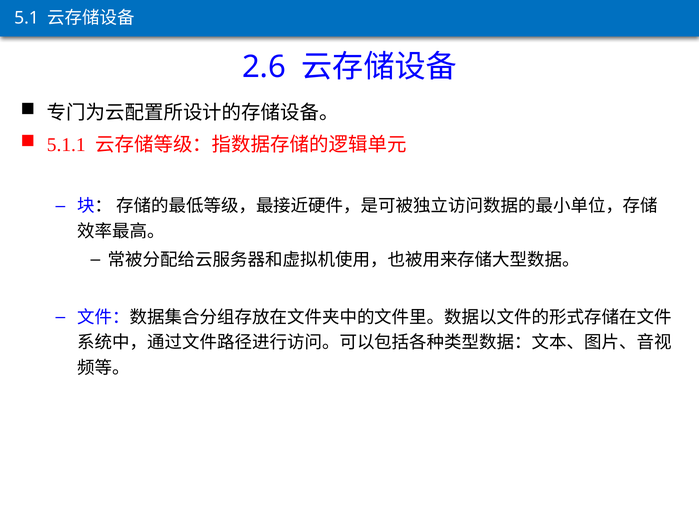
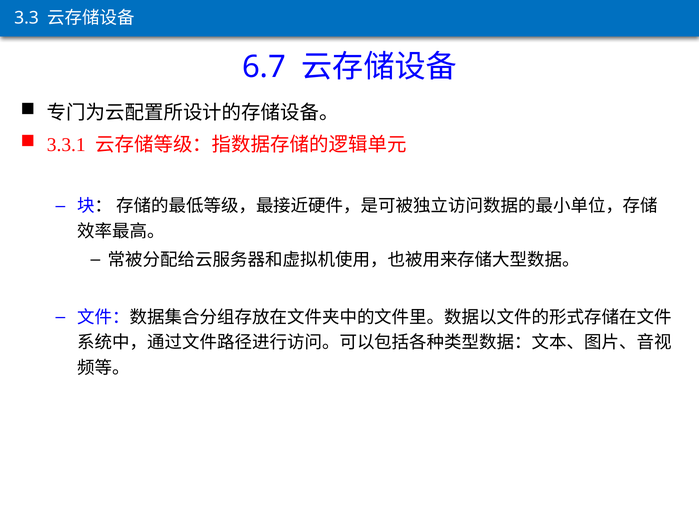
5.1: 5.1 -> 3.3
2.6: 2.6 -> 6.7
5.1.1: 5.1.1 -> 3.3.1
